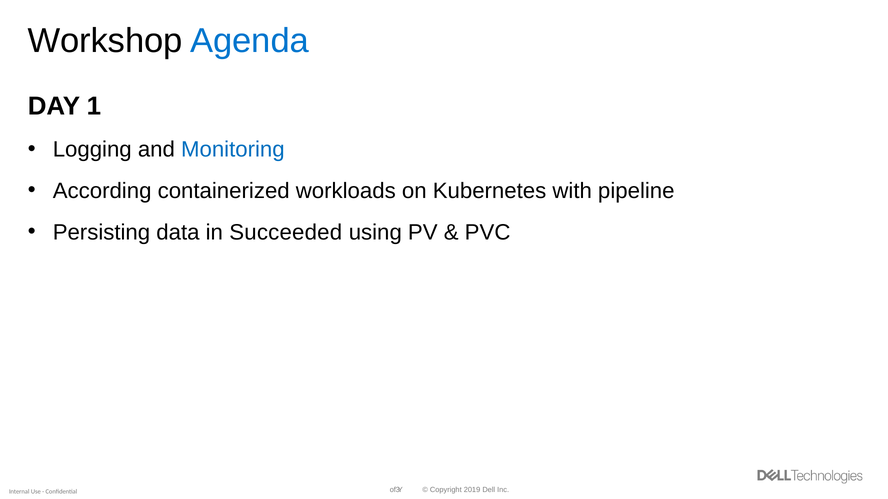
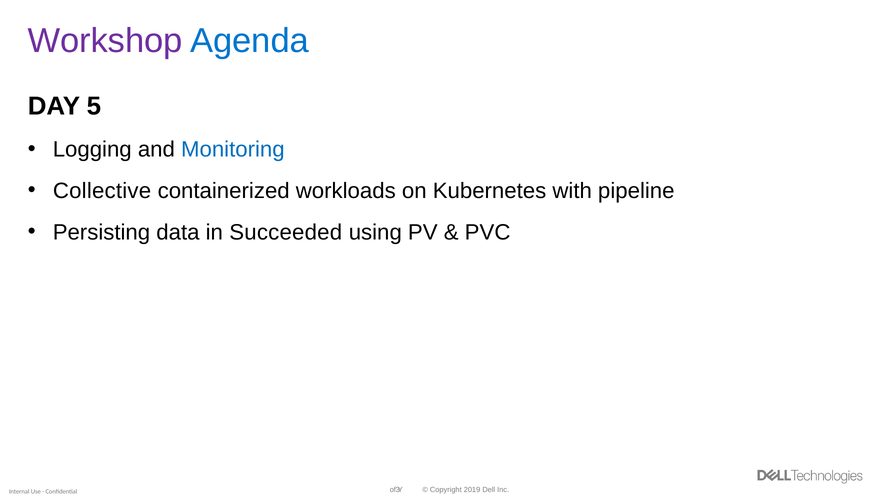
Workshop colour: black -> purple
1: 1 -> 5
According: According -> Collective
